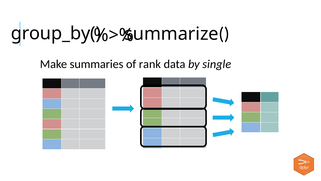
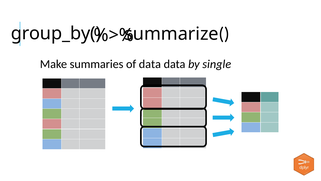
of rank: rank -> data
